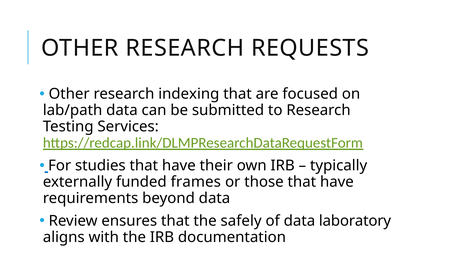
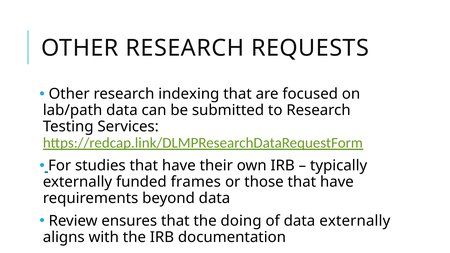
safely: safely -> doing
data laboratory: laboratory -> externally
